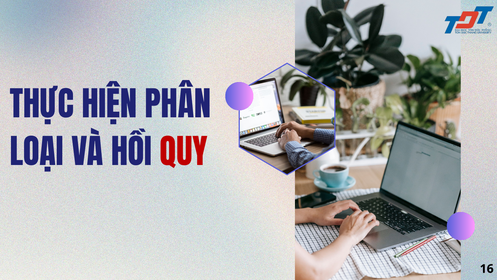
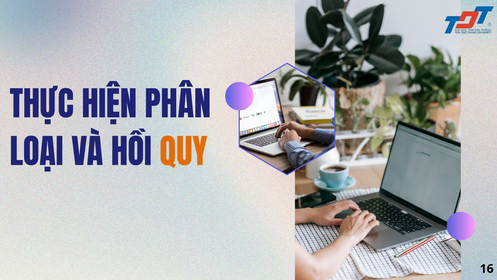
QUY colour: red -> orange
